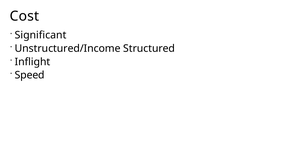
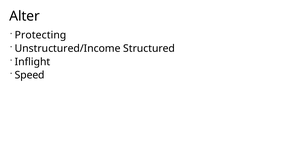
Cost: Cost -> Alter
Significant: Significant -> Protecting
